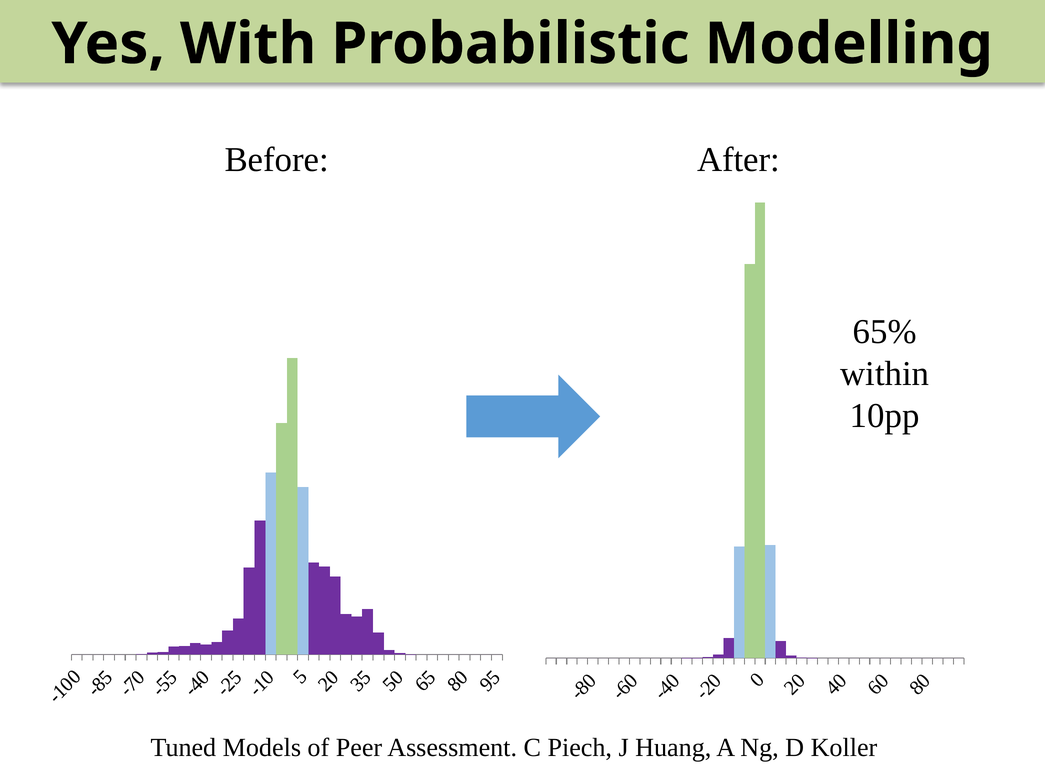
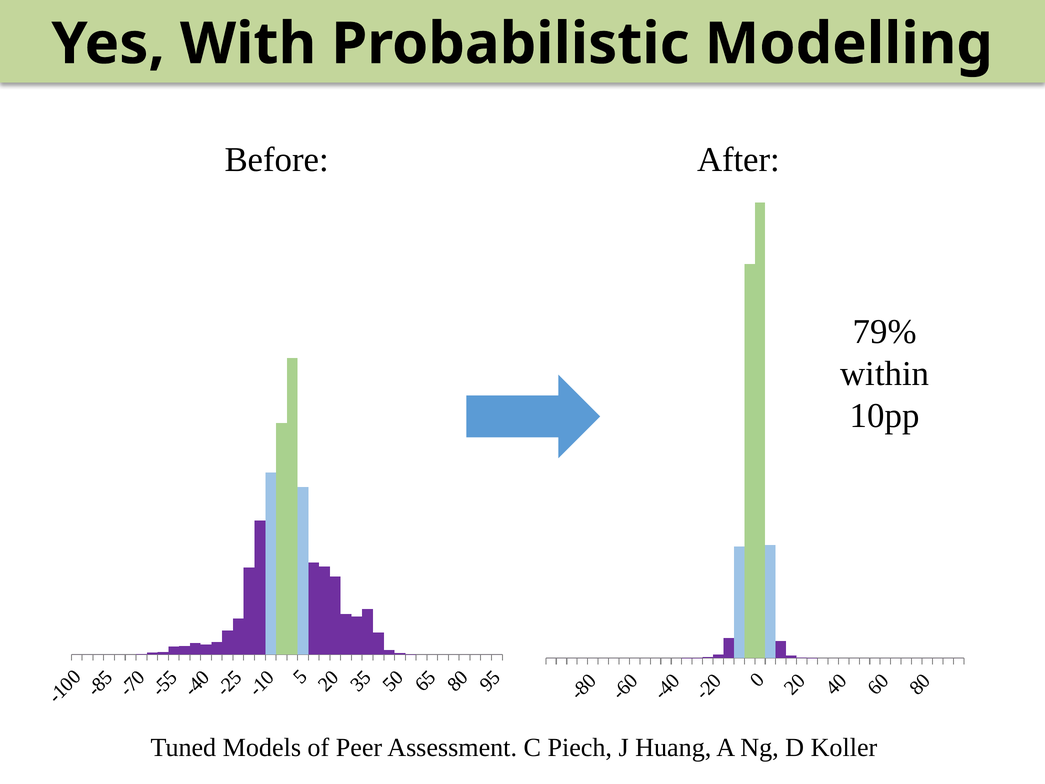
65%: 65% -> 79%
